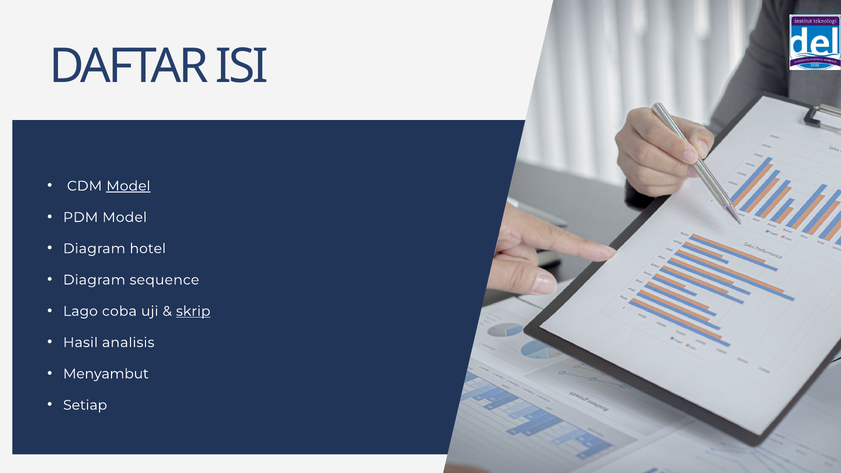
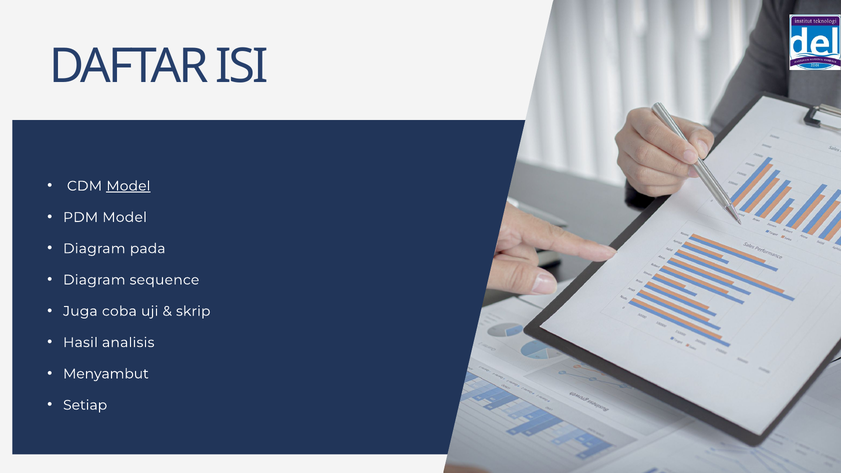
hotel: hotel -> pada
Lago: Lago -> Juga
skrip underline: present -> none
